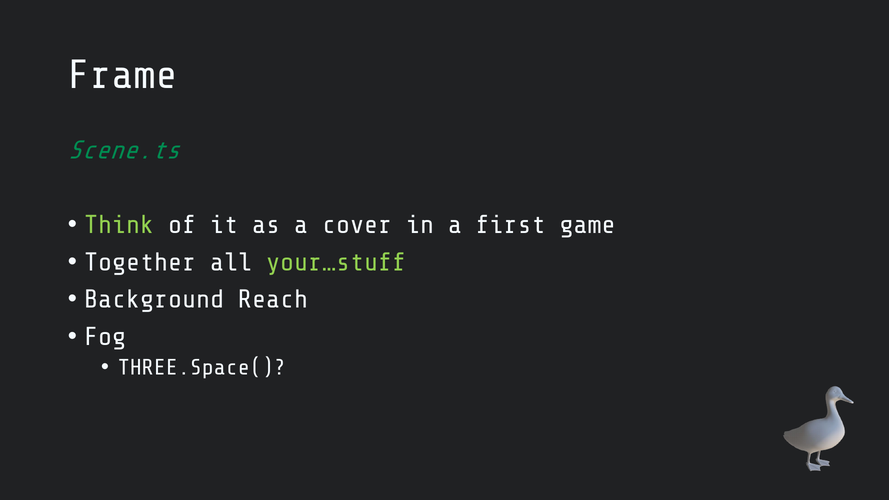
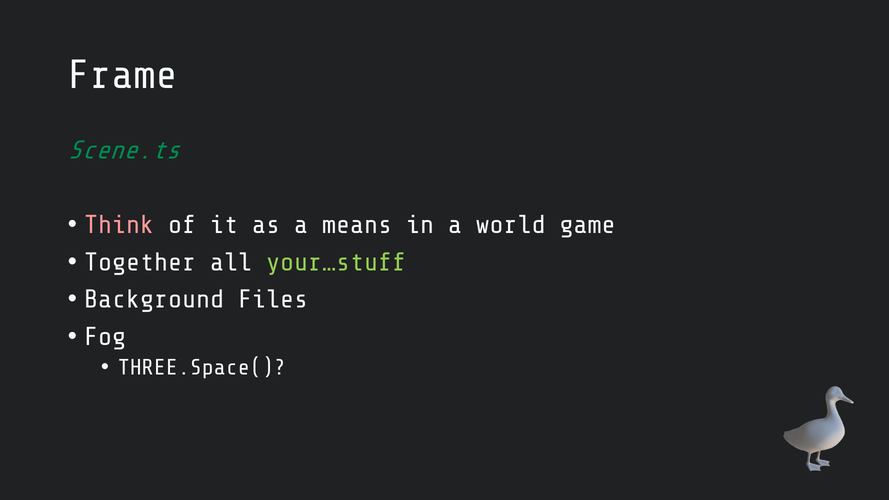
Think colour: light green -> pink
cover: cover -> means
first: first -> world
Reach: Reach -> Files
